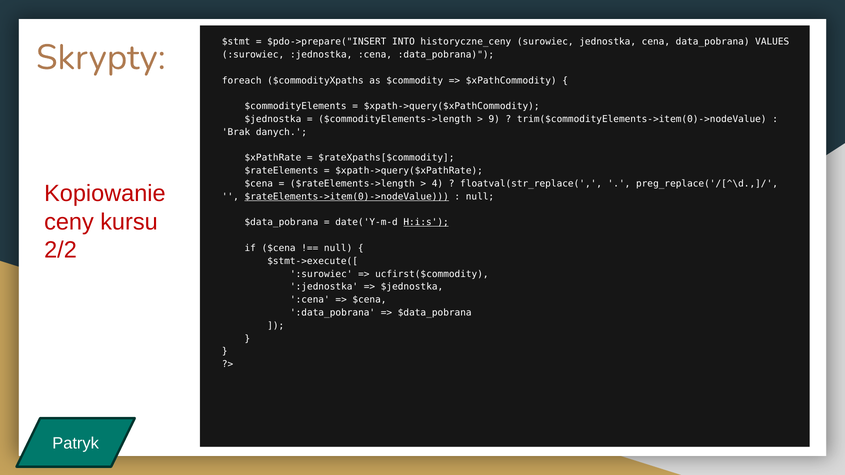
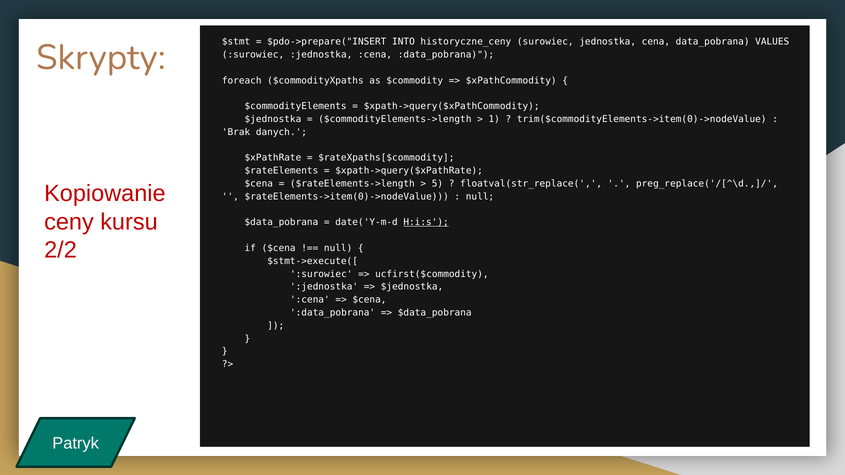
9: 9 -> 1
4: 4 -> 5
$rateElements->item(0)->nodeValue underline: present -> none
